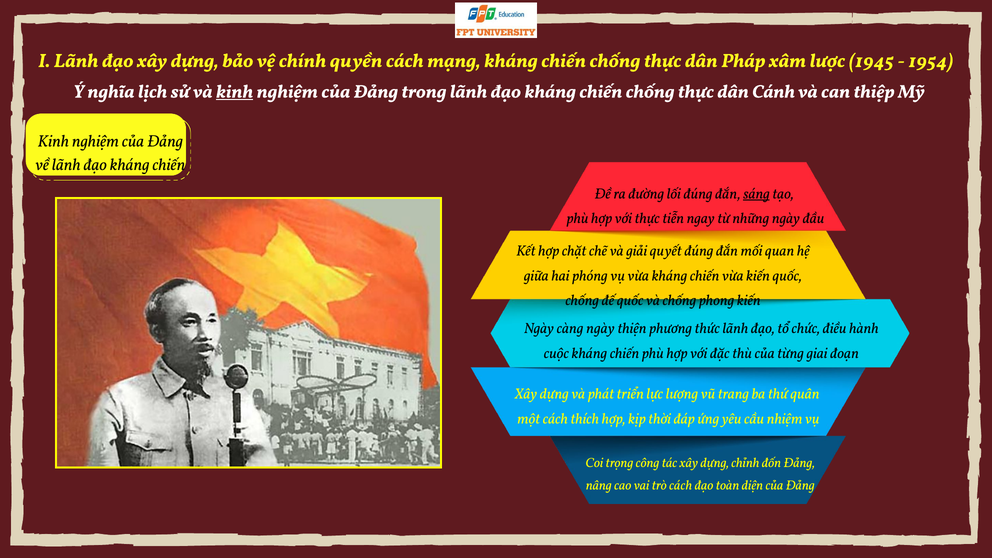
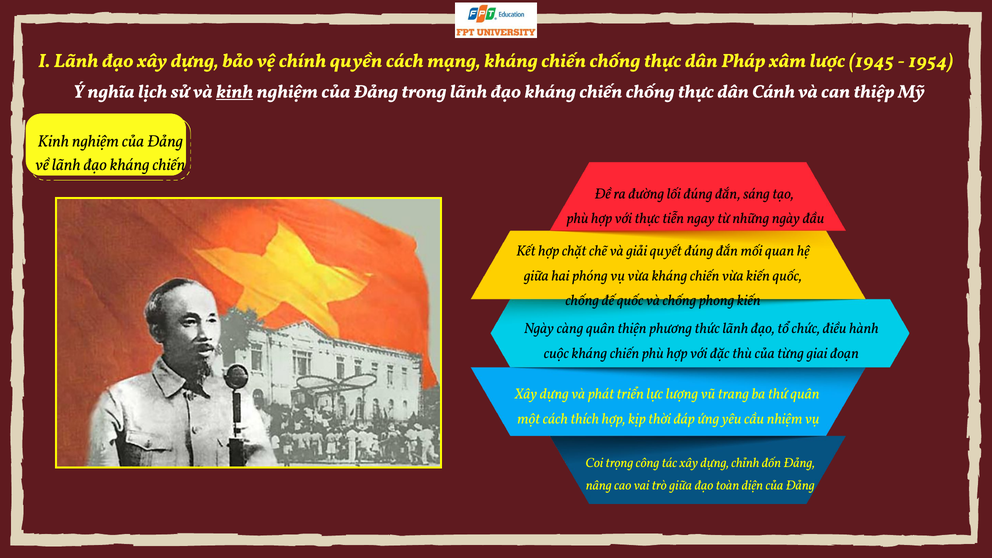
sáng underline: present -> none
càng ngày: ngày -> quân
trò cách: cách -> giữa
